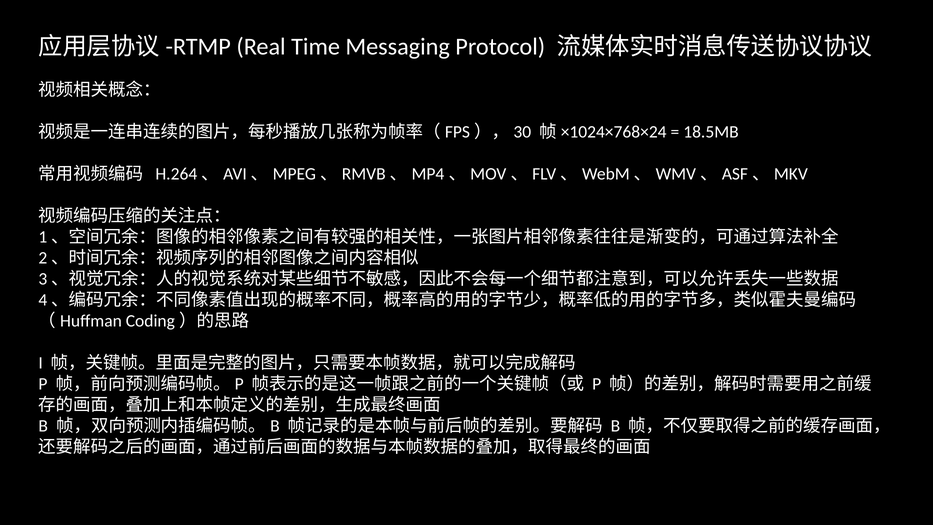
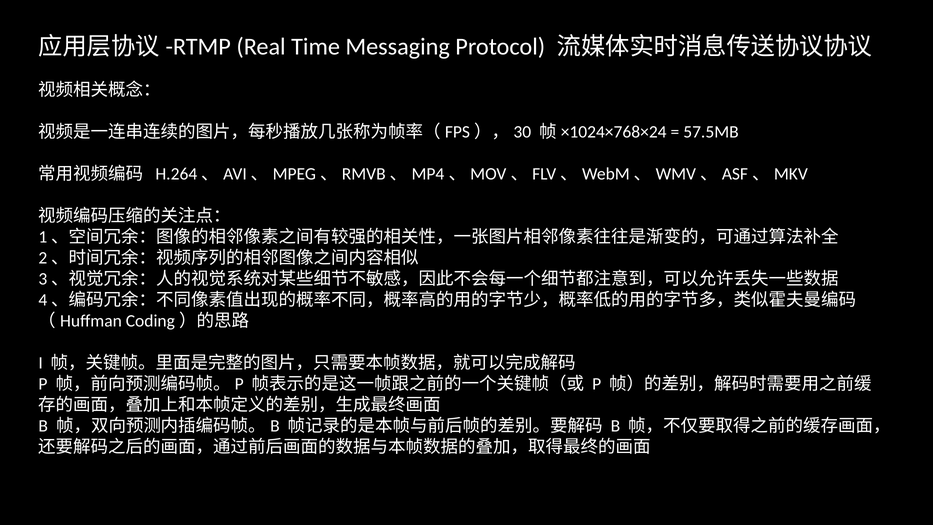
18.5MB: 18.5MB -> 57.5MB
